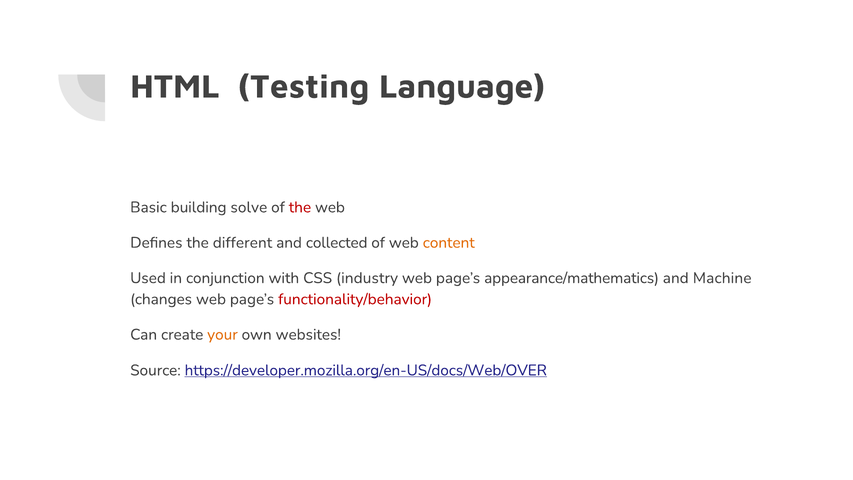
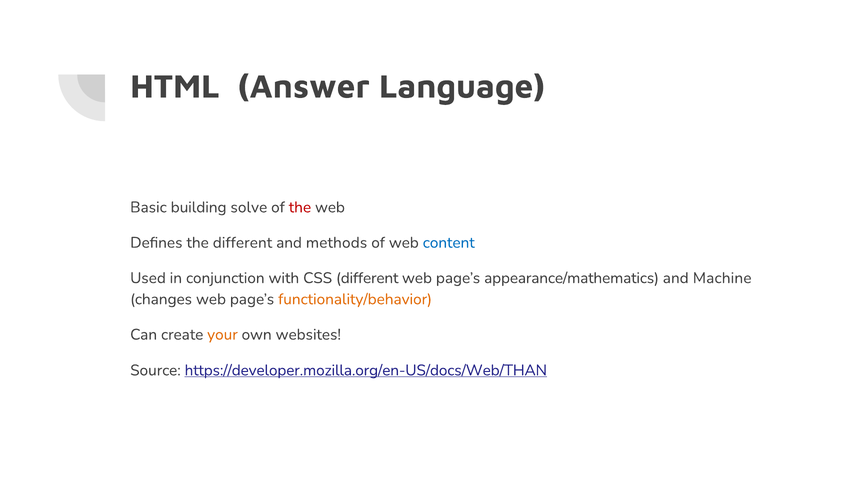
Testing: Testing -> Answer
collected: collected -> methods
content colour: orange -> blue
CSS industry: industry -> different
functionality/behavior colour: red -> orange
https://developer.mozilla.org/en-US/docs/Web/OVER: https://developer.mozilla.org/en-US/docs/Web/OVER -> https://developer.mozilla.org/en-US/docs/Web/THAN
